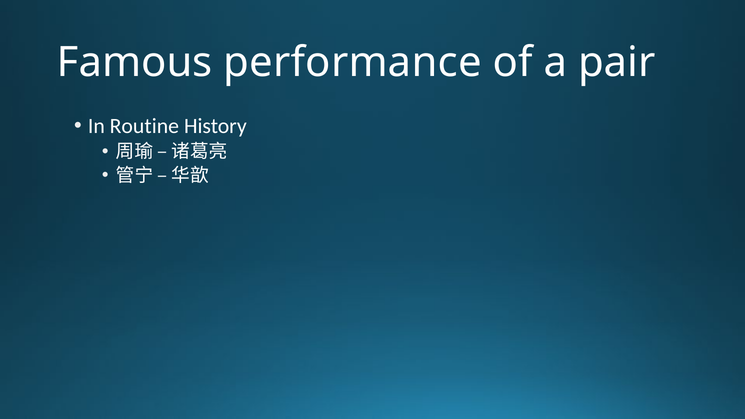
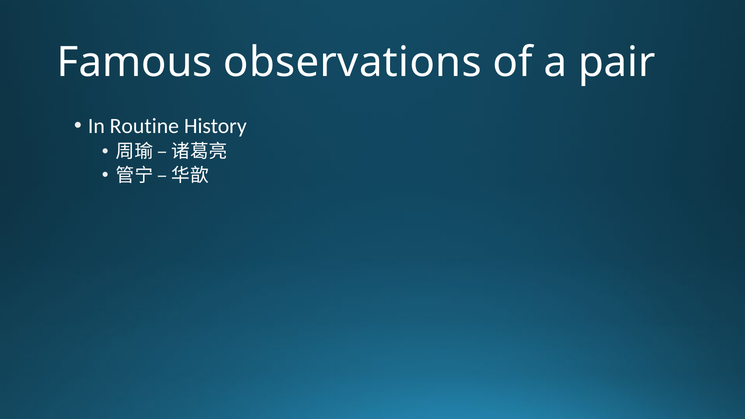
performance: performance -> observations
